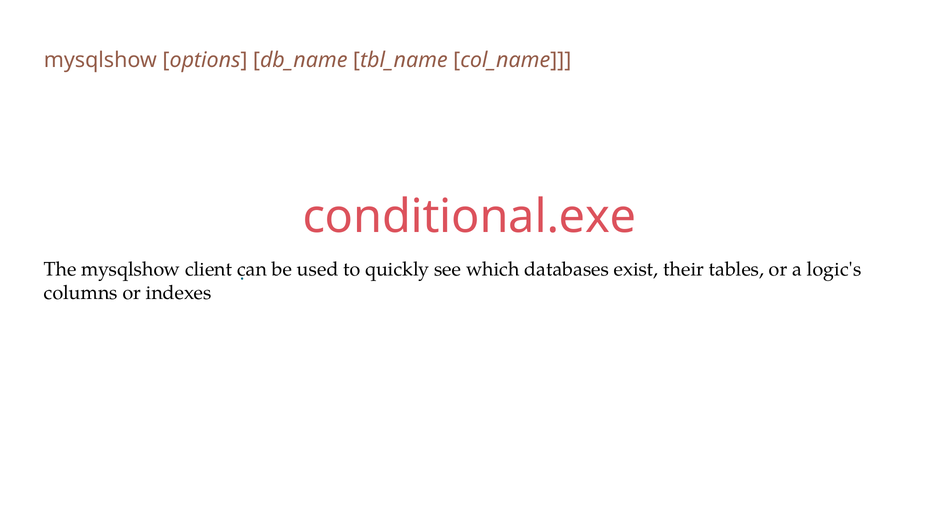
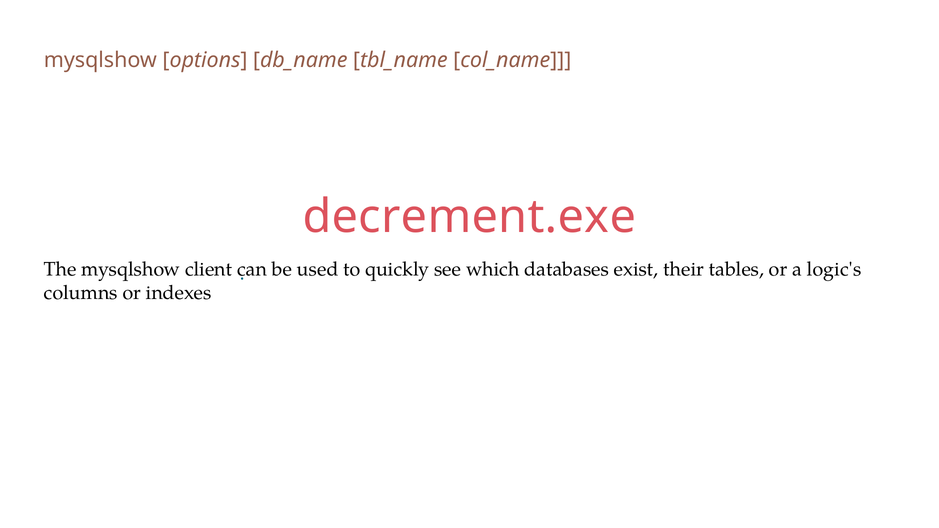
conditional.exe: conditional.exe -> decrement.exe
